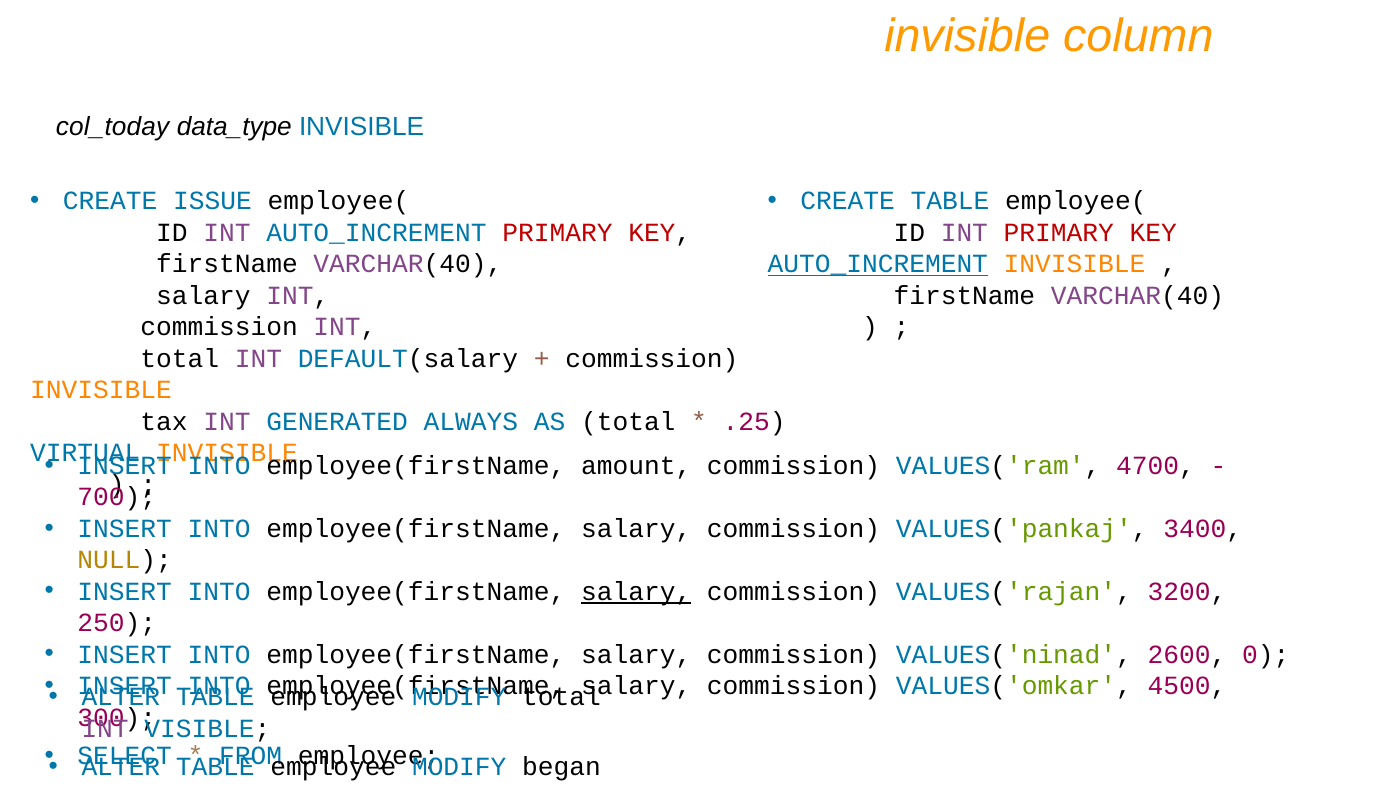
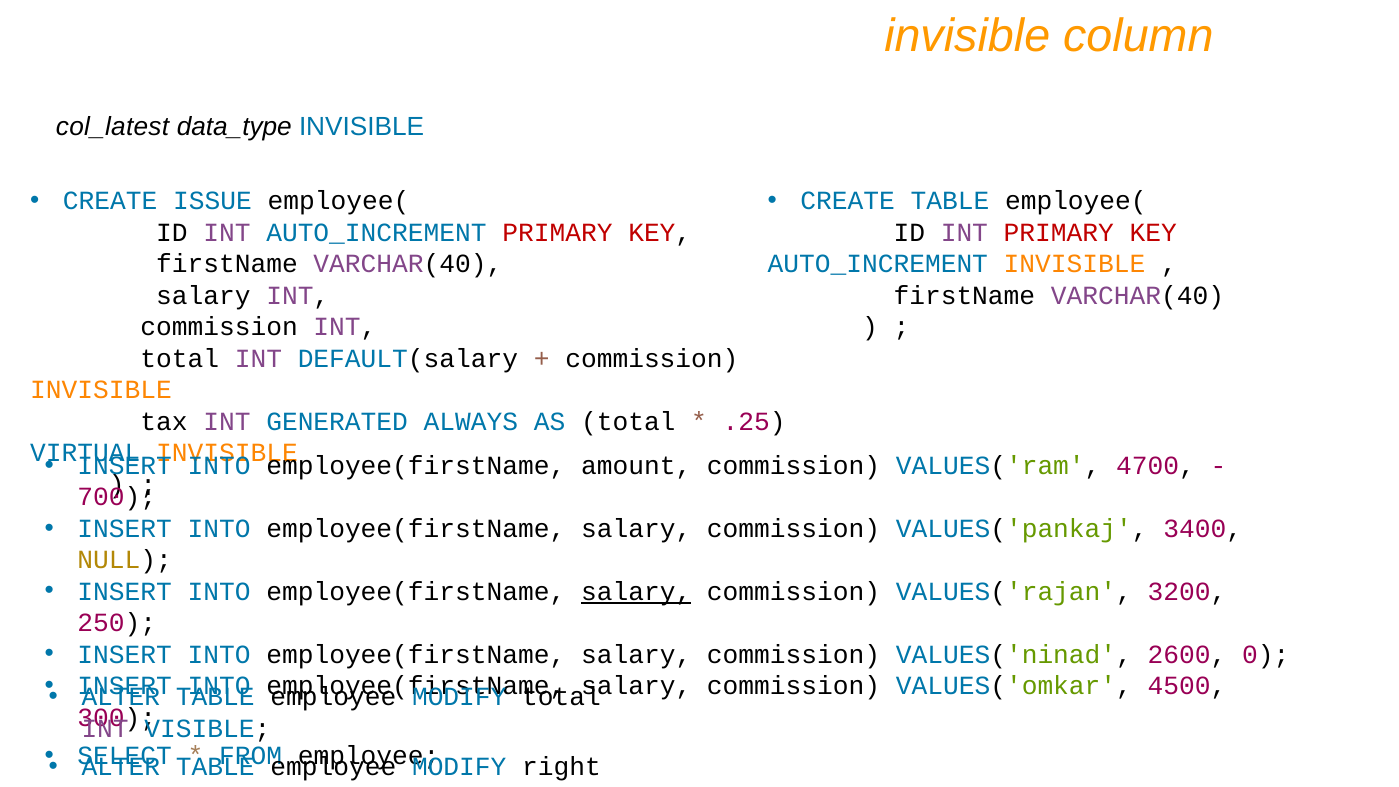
col_today: col_today -> col_latest
AUTO_INCREMENT at (878, 264) underline: present -> none
began: began -> right
